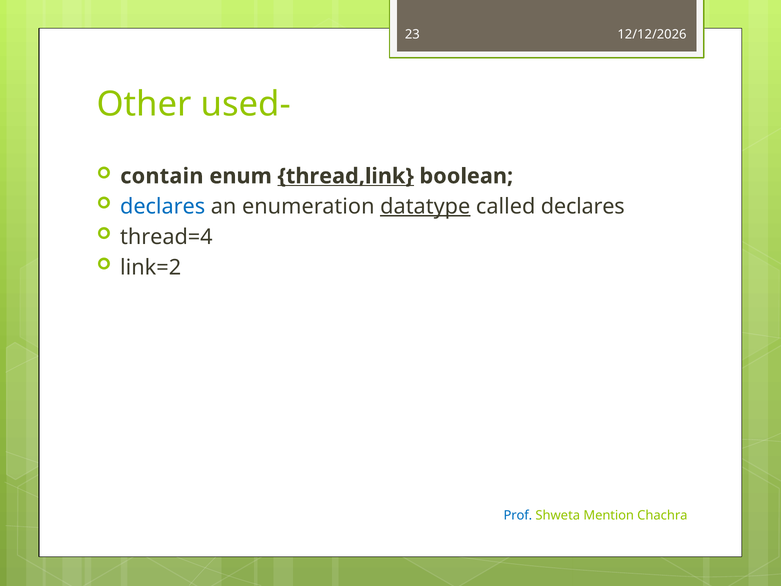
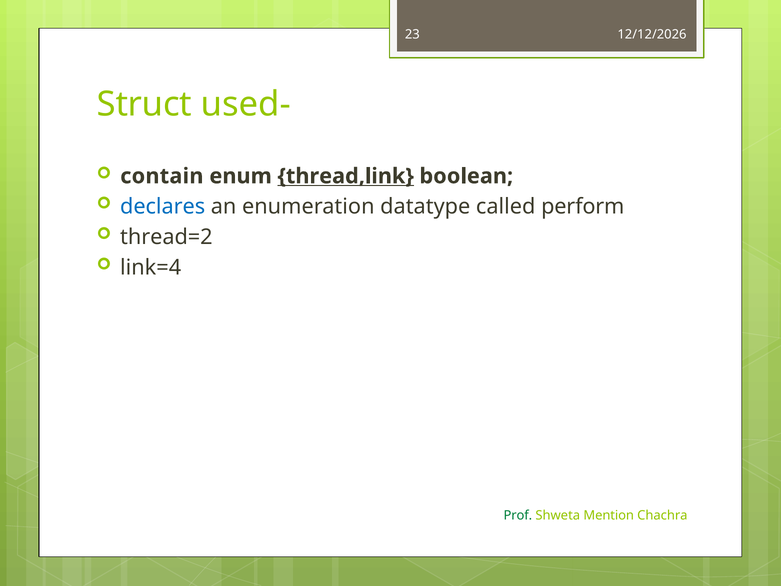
Other: Other -> Struct
datatype underline: present -> none
called declares: declares -> perform
thread=4: thread=4 -> thread=2
link=2: link=2 -> link=4
Prof colour: blue -> green
